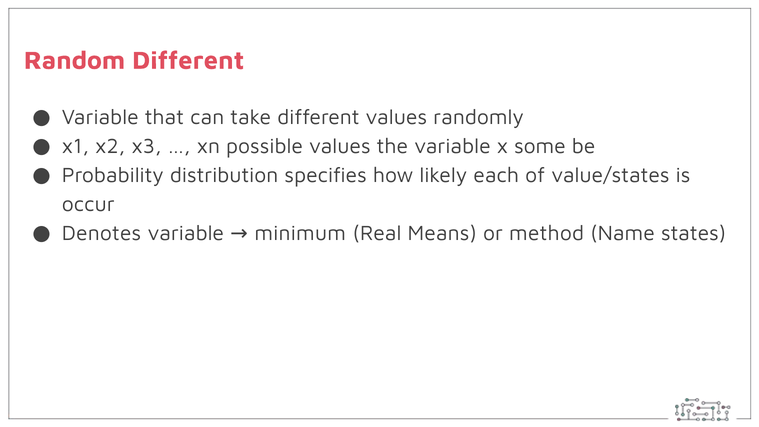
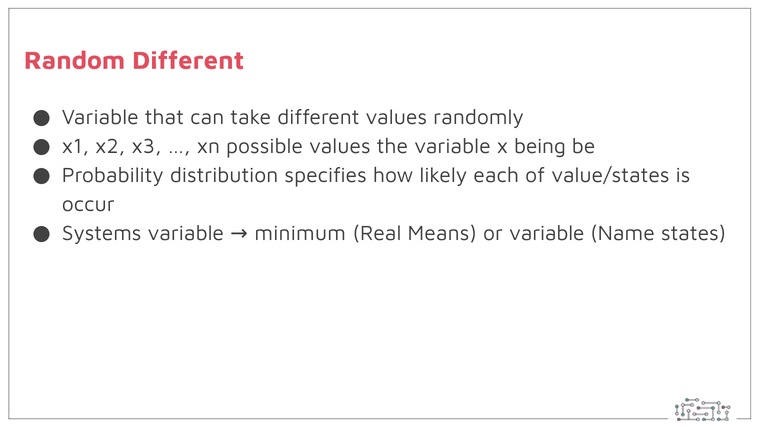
some: some -> being
Denotes: Denotes -> Systems
or method: method -> variable
